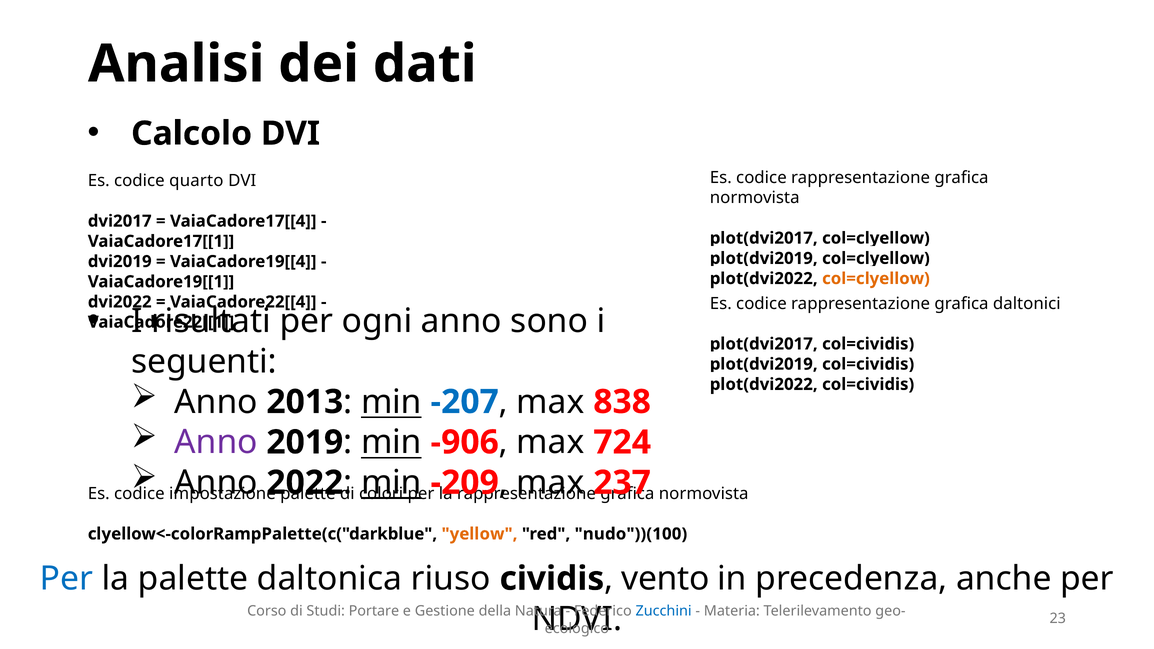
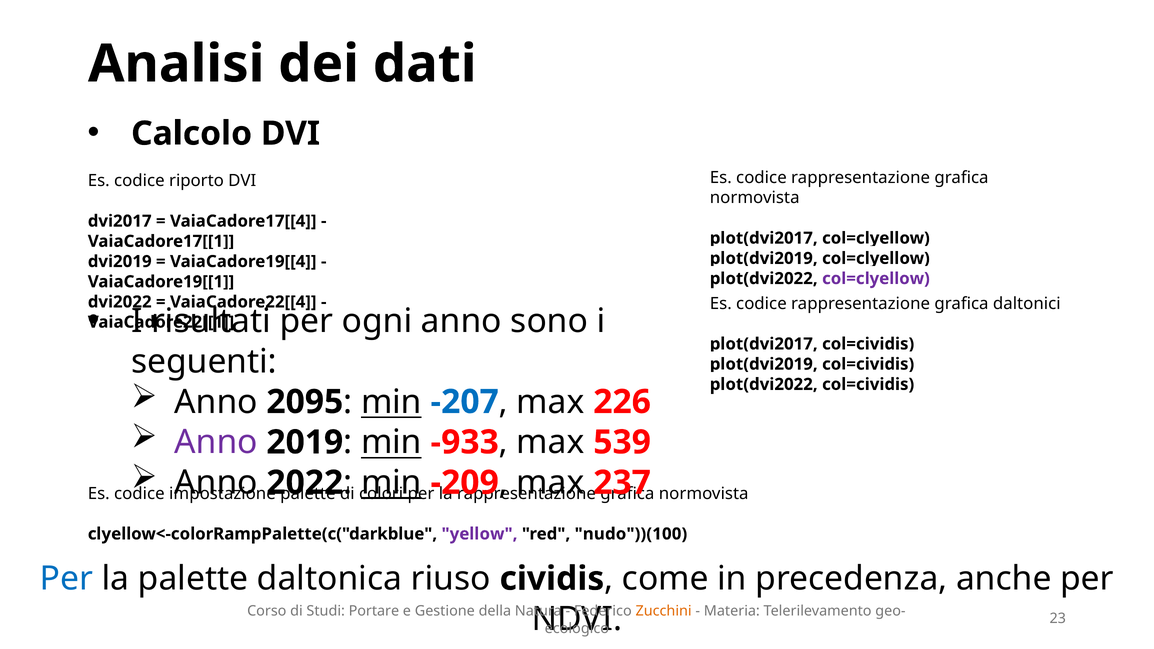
quarto: quarto -> riporto
col=clyellow at (876, 279) colour: orange -> purple
2013: 2013 -> 2095
838: 838 -> 226
-906: -906 -> -933
724: 724 -> 539
yellow colour: orange -> purple
vento: vento -> come
Zucchini colour: blue -> orange
